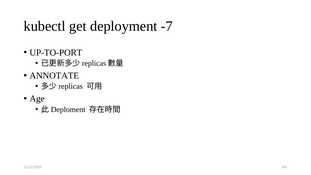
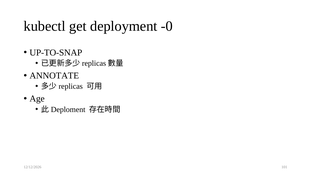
-7: -7 -> -0
UP-TO-PORT: UP-TO-PORT -> UP-TO-SNAP
